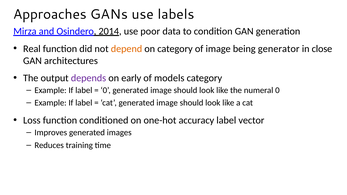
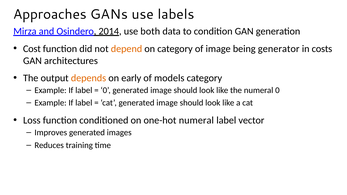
poor: poor -> both
Real: Real -> Cost
close: close -> costs
depends colour: purple -> orange
one-hot accuracy: accuracy -> numeral
